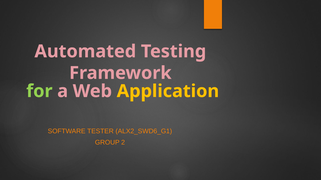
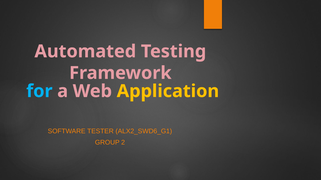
for colour: light green -> light blue
